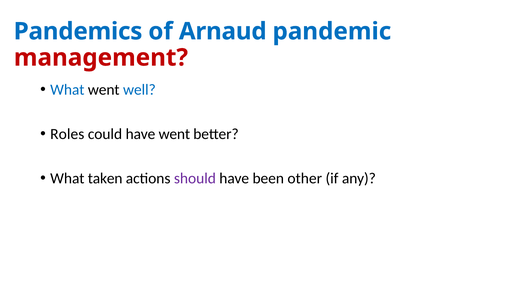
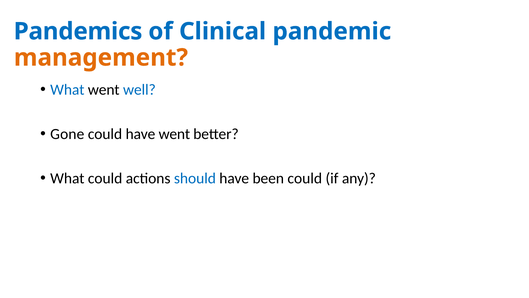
Arnaud: Arnaud -> Clinical
management colour: red -> orange
Roles: Roles -> Gone
What taken: taken -> could
should colour: purple -> blue
been other: other -> could
